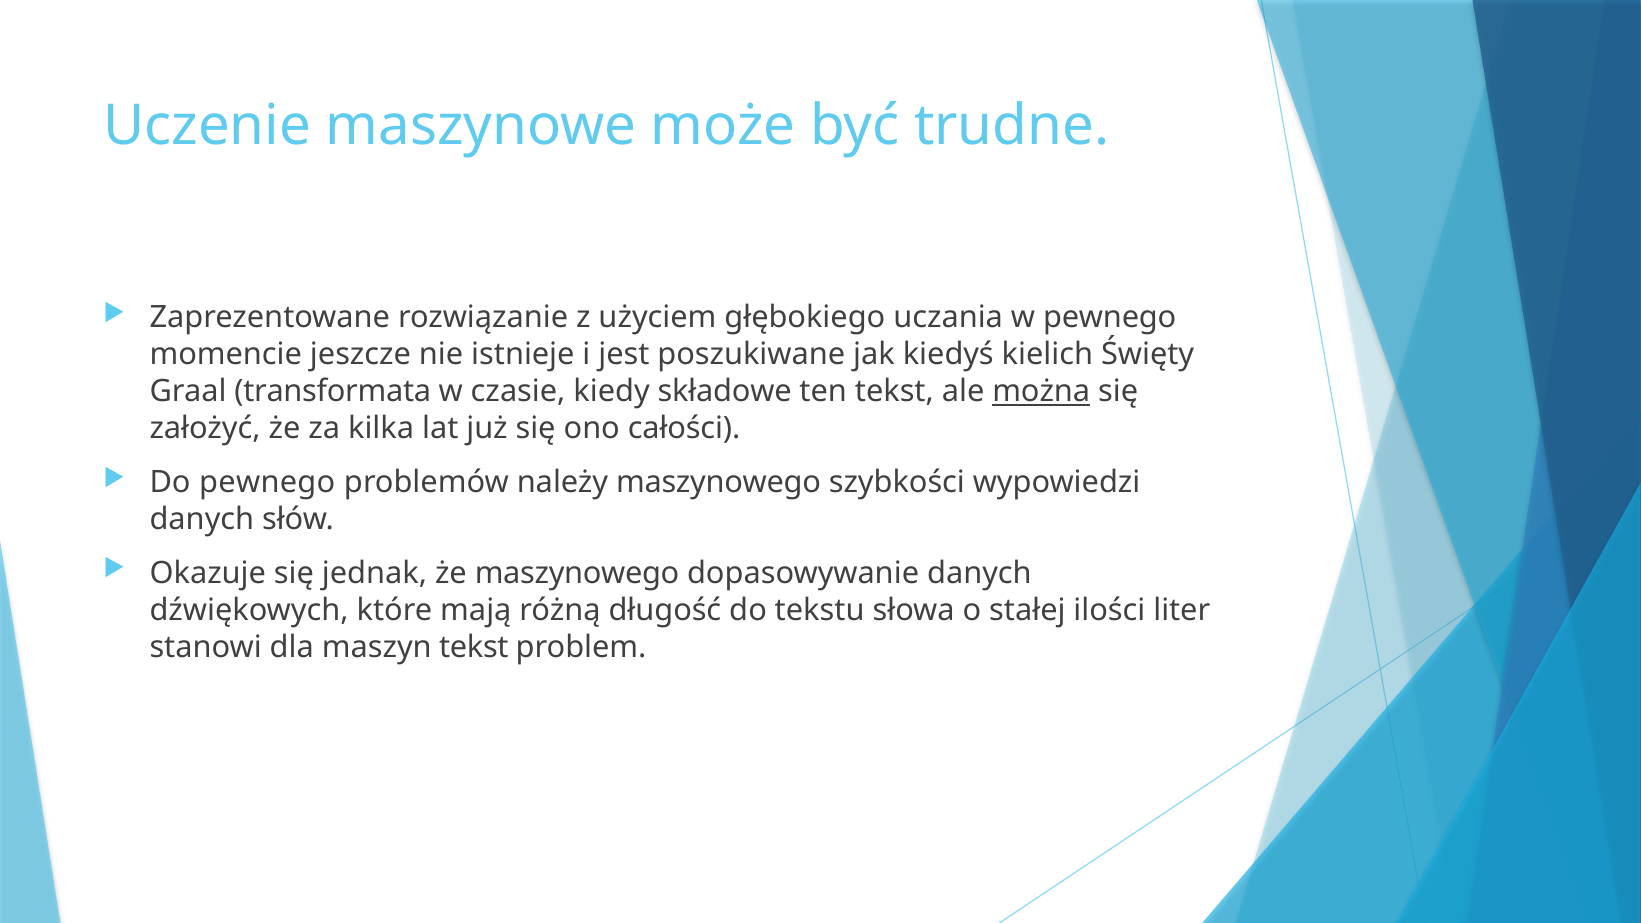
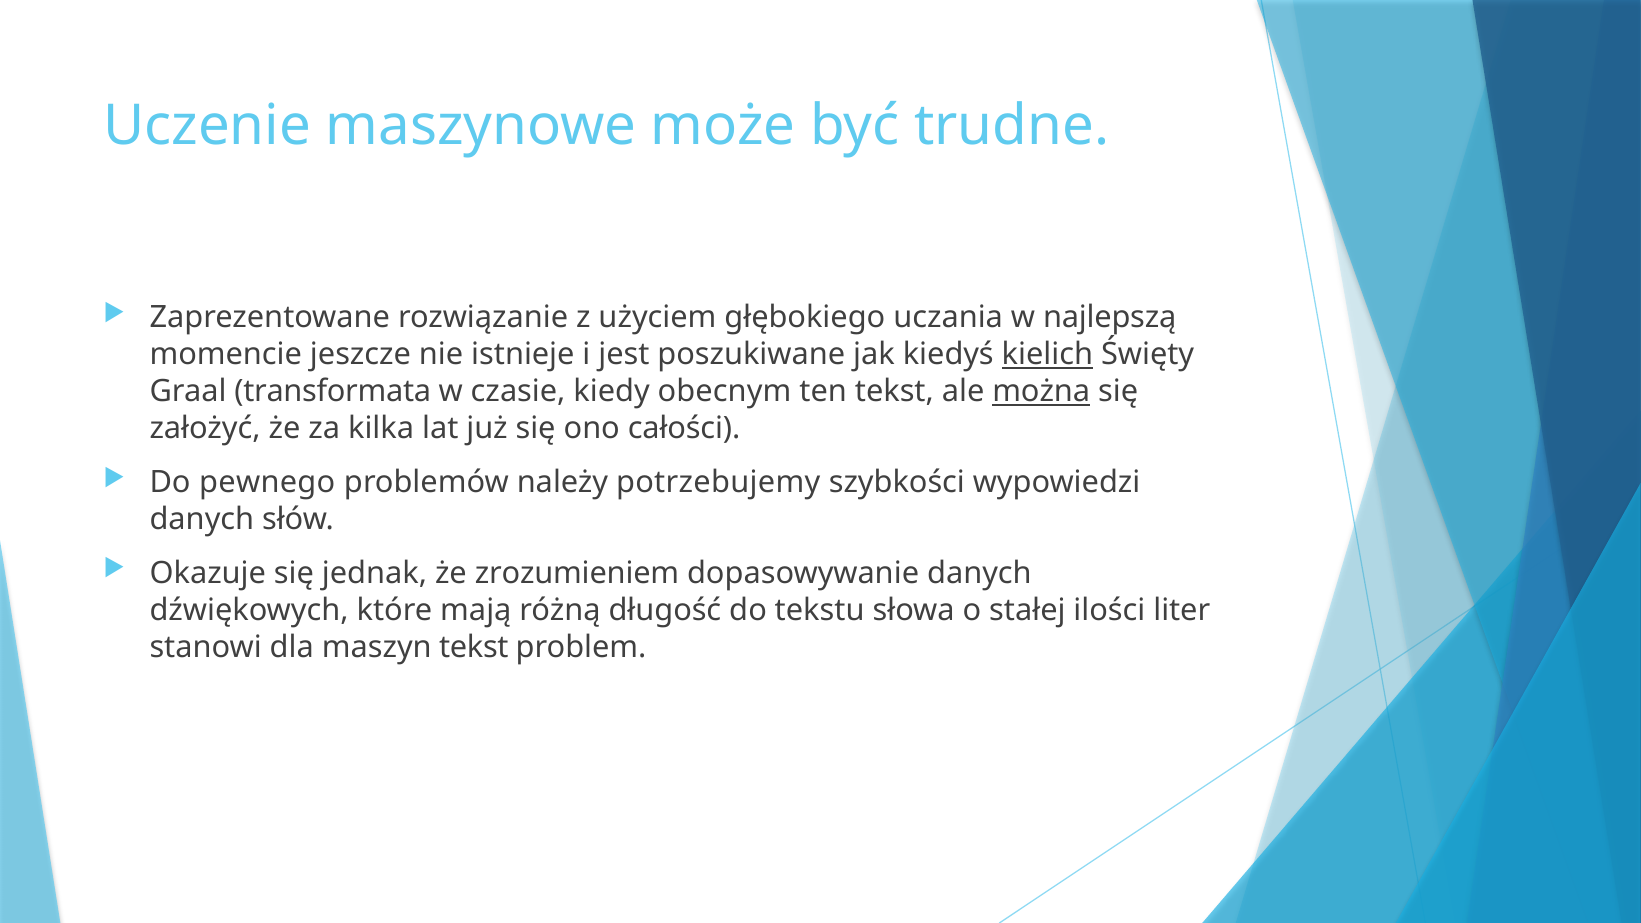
w pewnego: pewnego -> najlepszą
kielich underline: none -> present
składowe: składowe -> obecnym
należy maszynowego: maszynowego -> potrzebujemy
że maszynowego: maszynowego -> zrozumieniem
